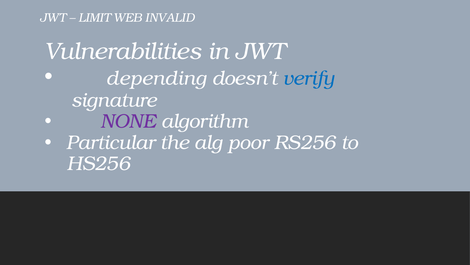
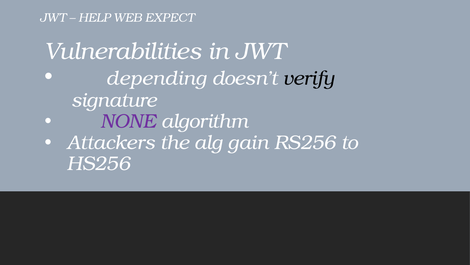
LIMIT: LIMIT -> HELP
INVALID: INVALID -> EXPECT
verify colour: blue -> black
Particular: Particular -> Attackers
poor: poor -> gain
